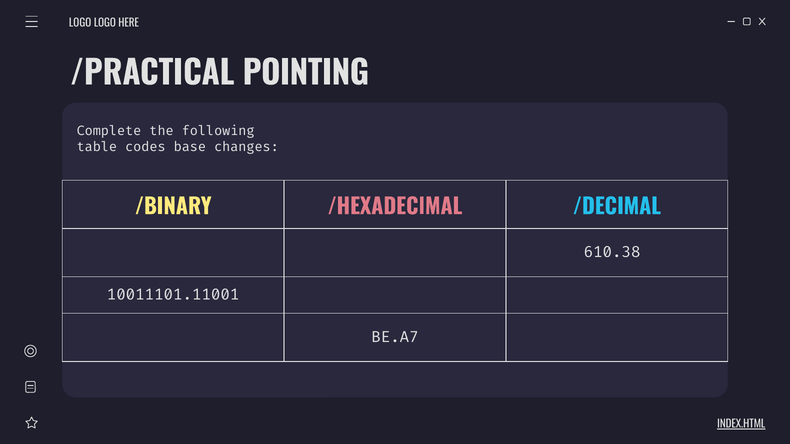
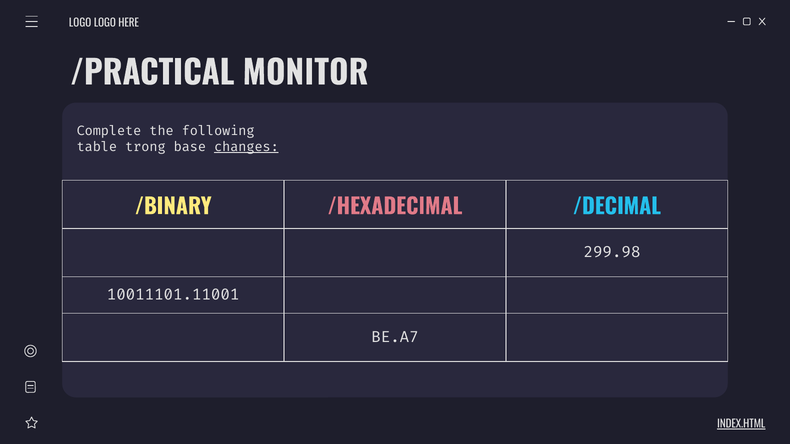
POINTING: POINTING -> MONITOR
codes: codes -> trong
changes underline: none -> present
610.38: 610.38 -> 299.98
